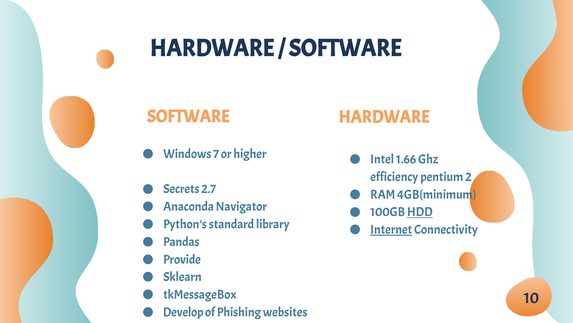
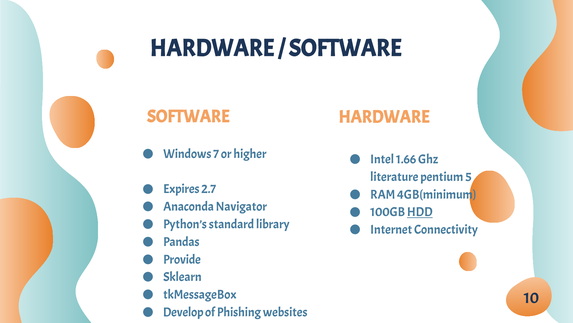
efficiency: efficiency -> literature
2: 2 -> 5
Secrets: Secrets -> Expires
Internet underline: present -> none
